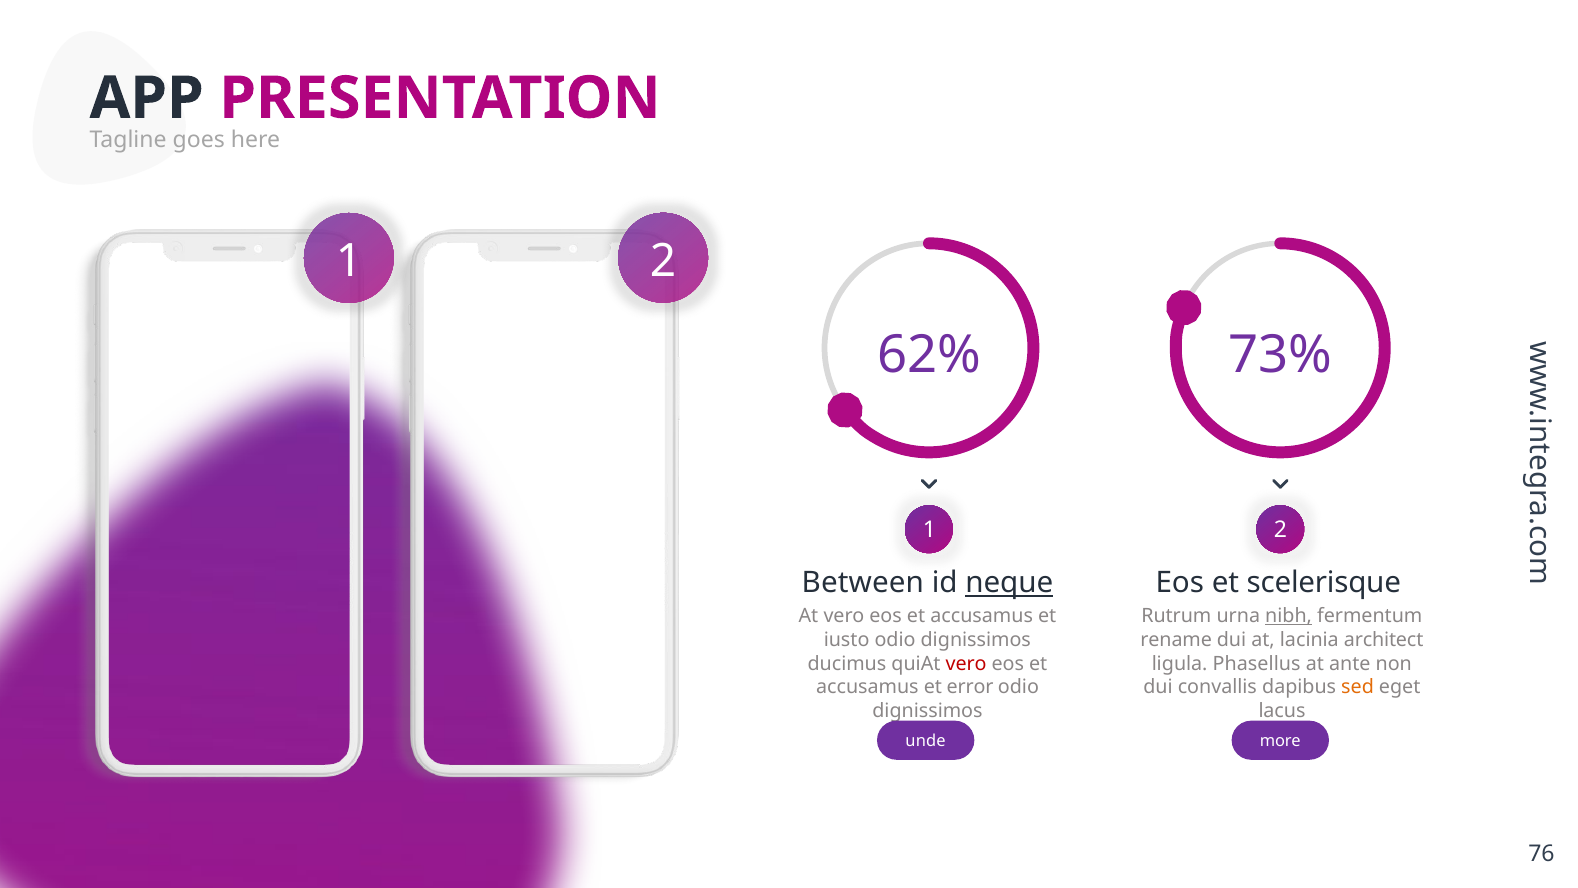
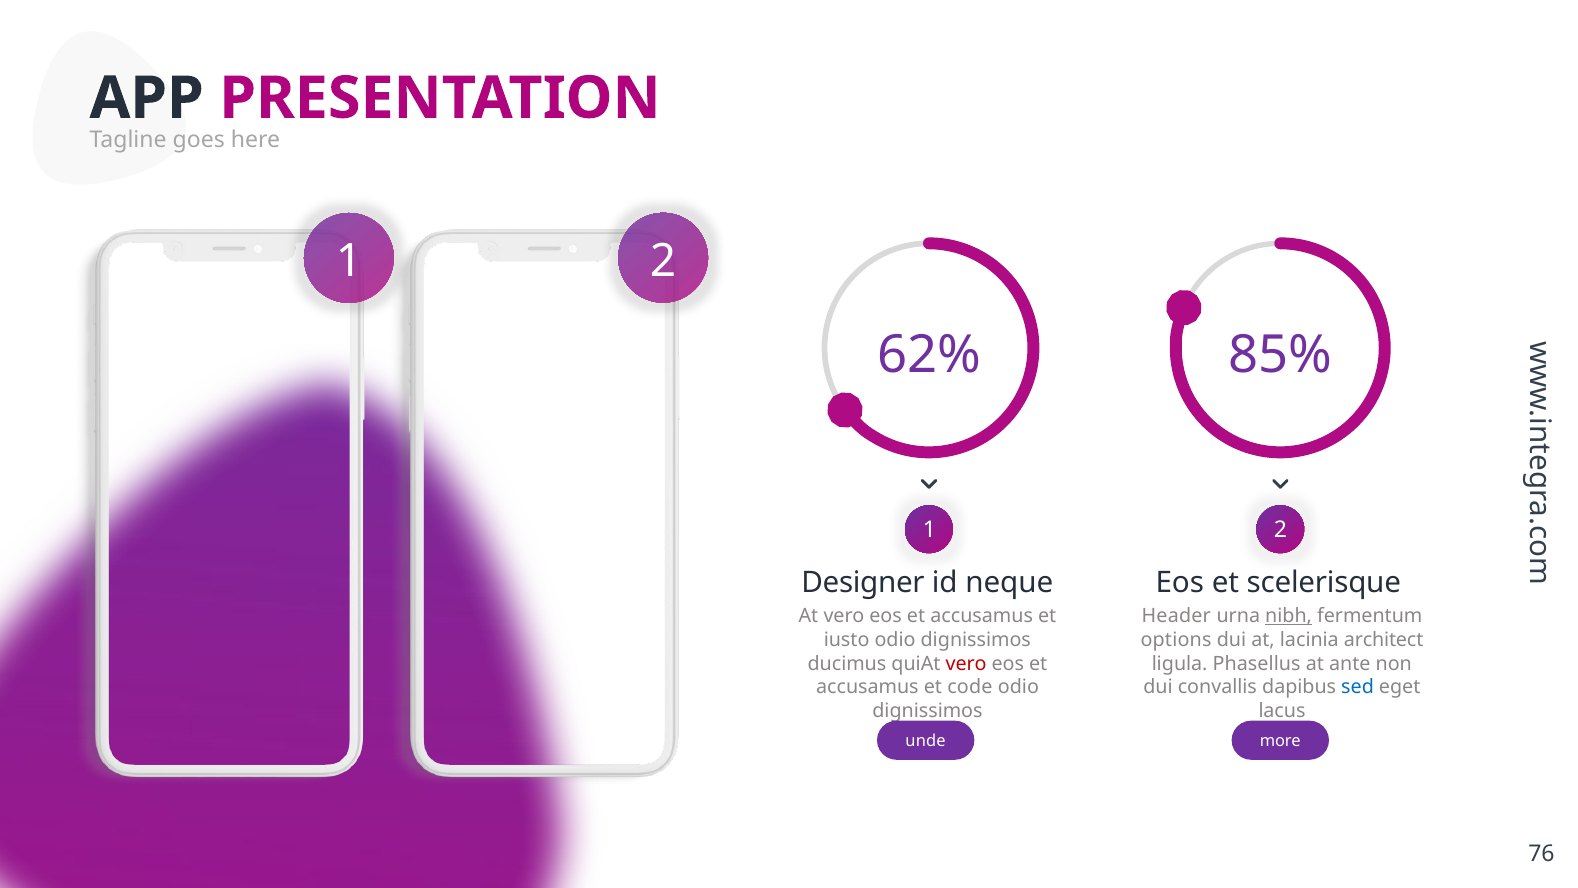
73%: 73% -> 85%
Between: Between -> Designer
neque underline: present -> none
Rutrum: Rutrum -> Header
rename: rename -> options
error: error -> code
sed colour: orange -> blue
